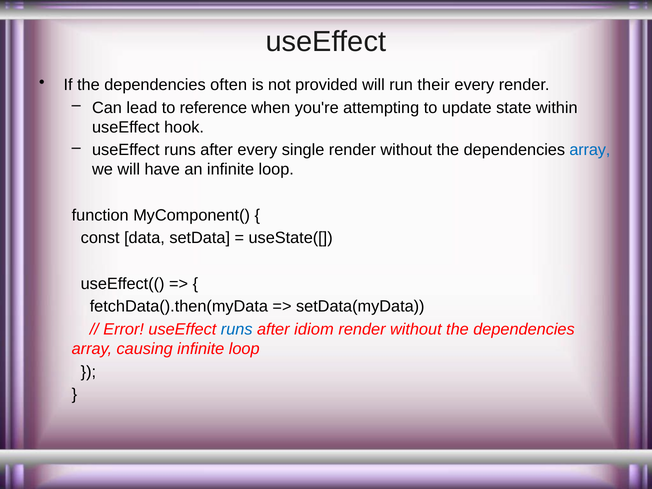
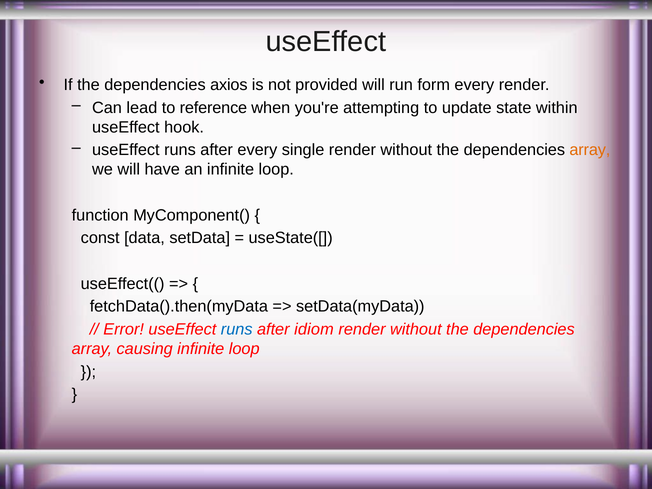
often: often -> axios
their: their -> form
array at (590, 150) colour: blue -> orange
